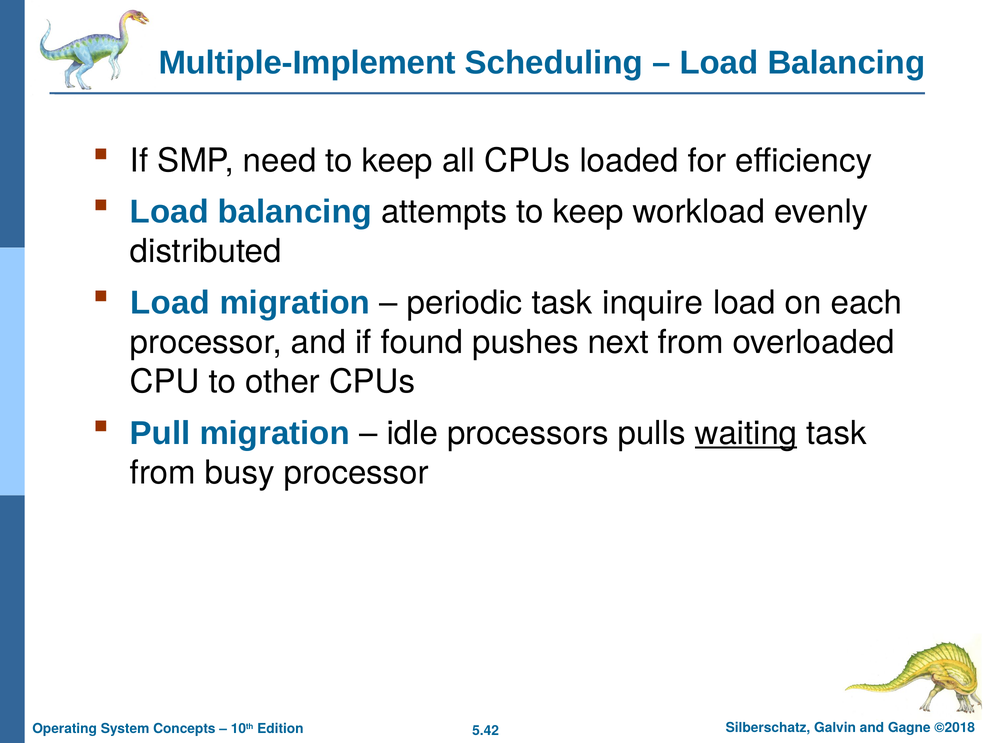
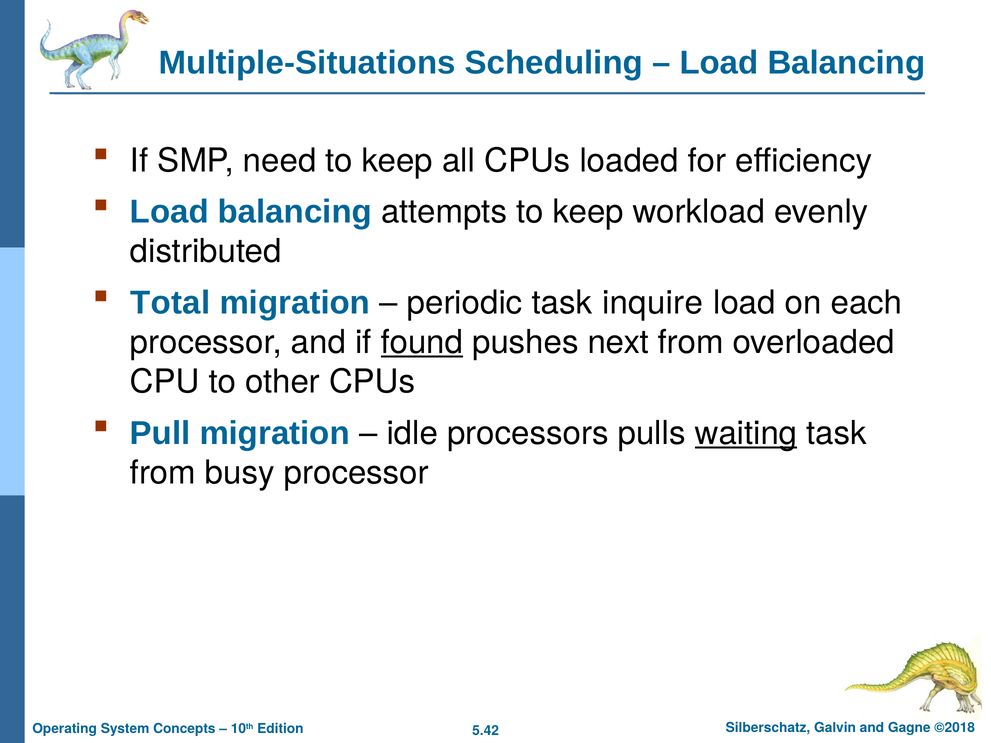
Multiple-Implement: Multiple-Implement -> Multiple-Situations
Load at (170, 303): Load -> Total
found underline: none -> present
